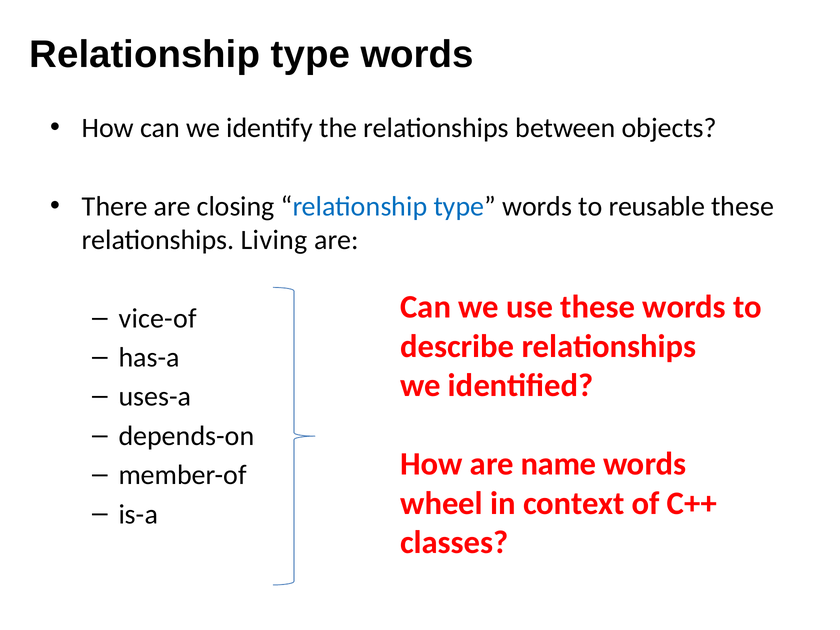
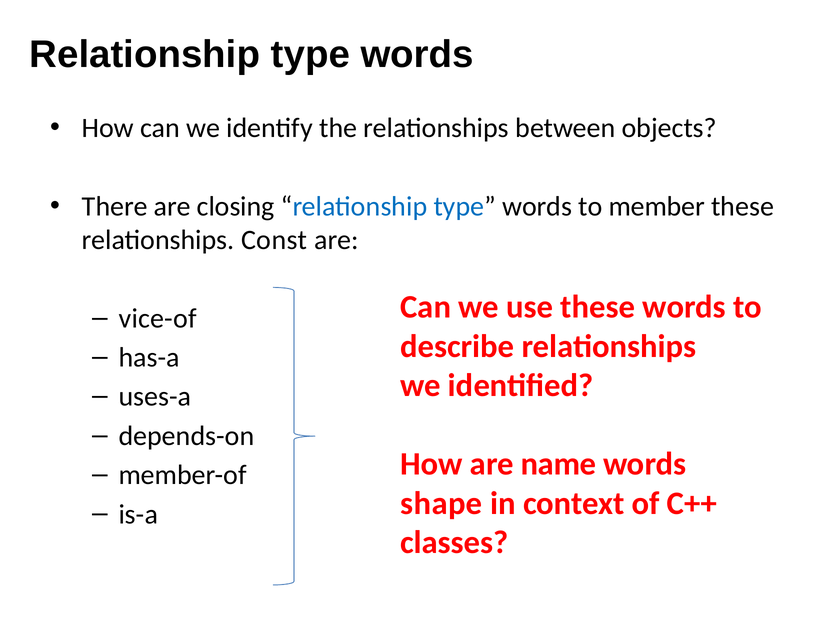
reusable: reusable -> member
Living: Living -> Const
wheel: wheel -> shape
